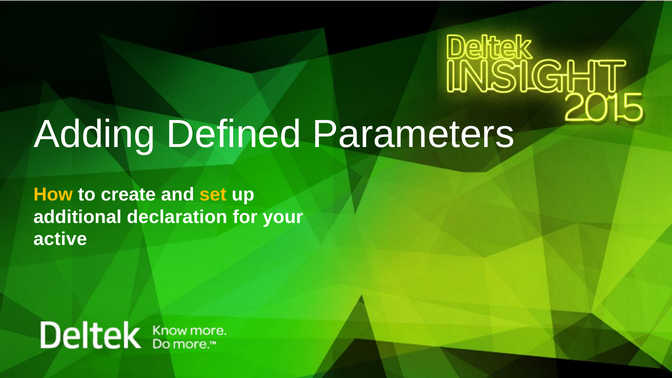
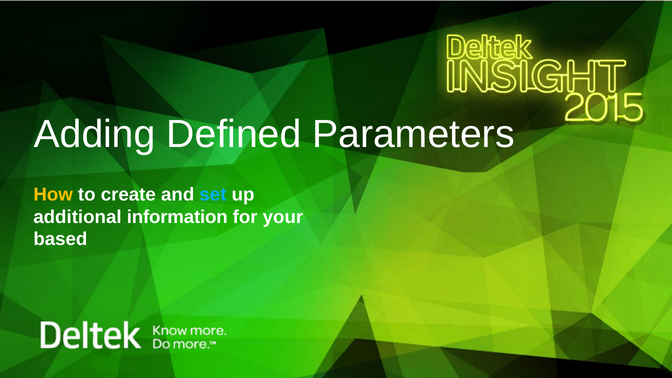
set colour: yellow -> light blue
declaration: declaration -> information
active: active -> based
